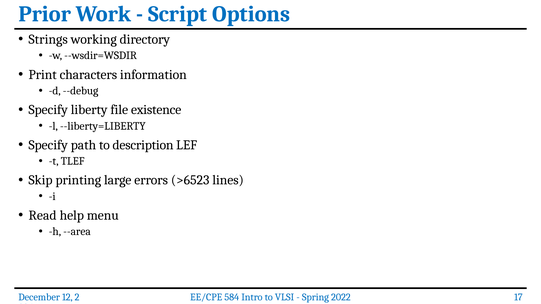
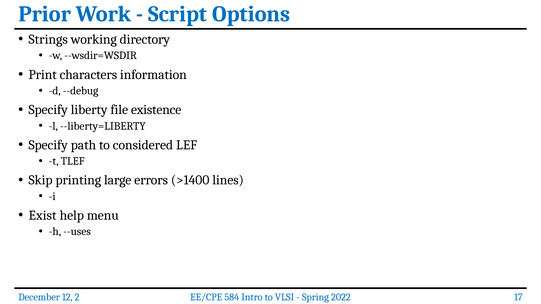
description: description -> considered
>6523: >6523 -> >1400
Read: Read -> Exist
--area: --area -> --uses
